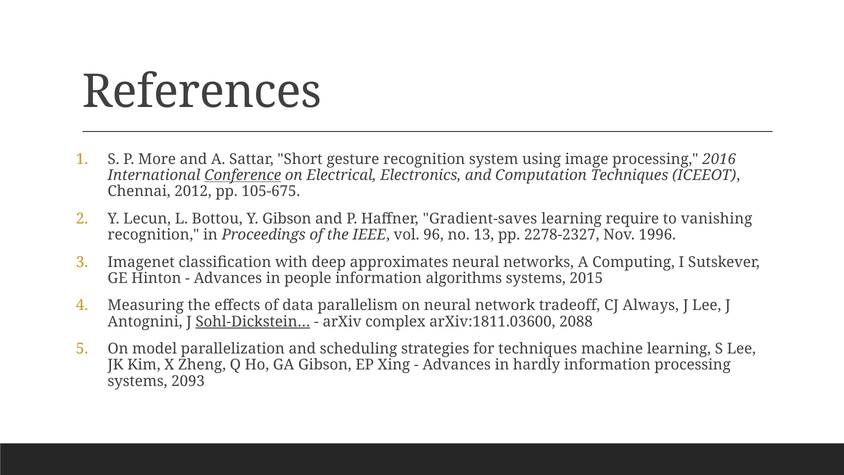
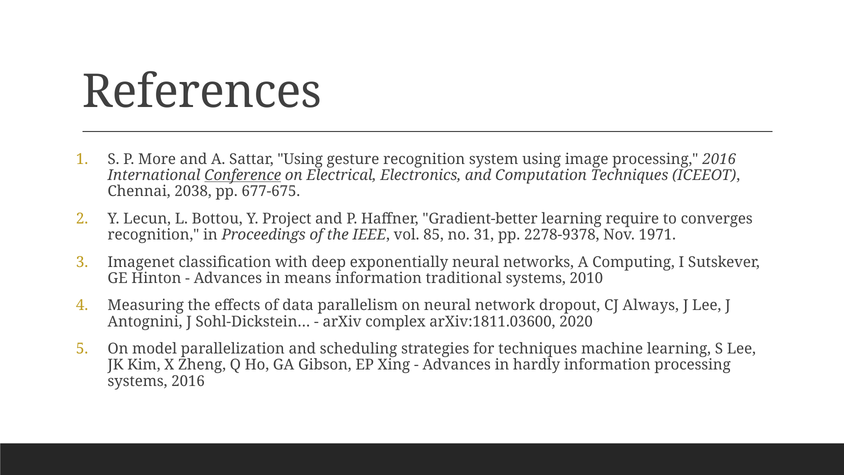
Sattar Short: Short -> Using
2012: 2012 -> 2038
105-675: 105-675 -> 677-675
Y Gibson: Gibson -> Project
Gradient-saves: Gradient-saves -> Gradient-better
vanishing: vanishing -> converges
96: 96 -> 85
13: 13 -> 31
2278-2327: 2278-2327 -> 2278-9378
1996: 1996 -> 1971
approximates: approximates -> exponentially
people: people -> means
algorithms: algorithms -> traditional
2015: 2015 -> 2010
tradeoff: tradeoff -> dropout
Sohl-Dickstein… underline: present -> none
2088: 2088 -> 2020
systems 2093: 2093 -> 2016
